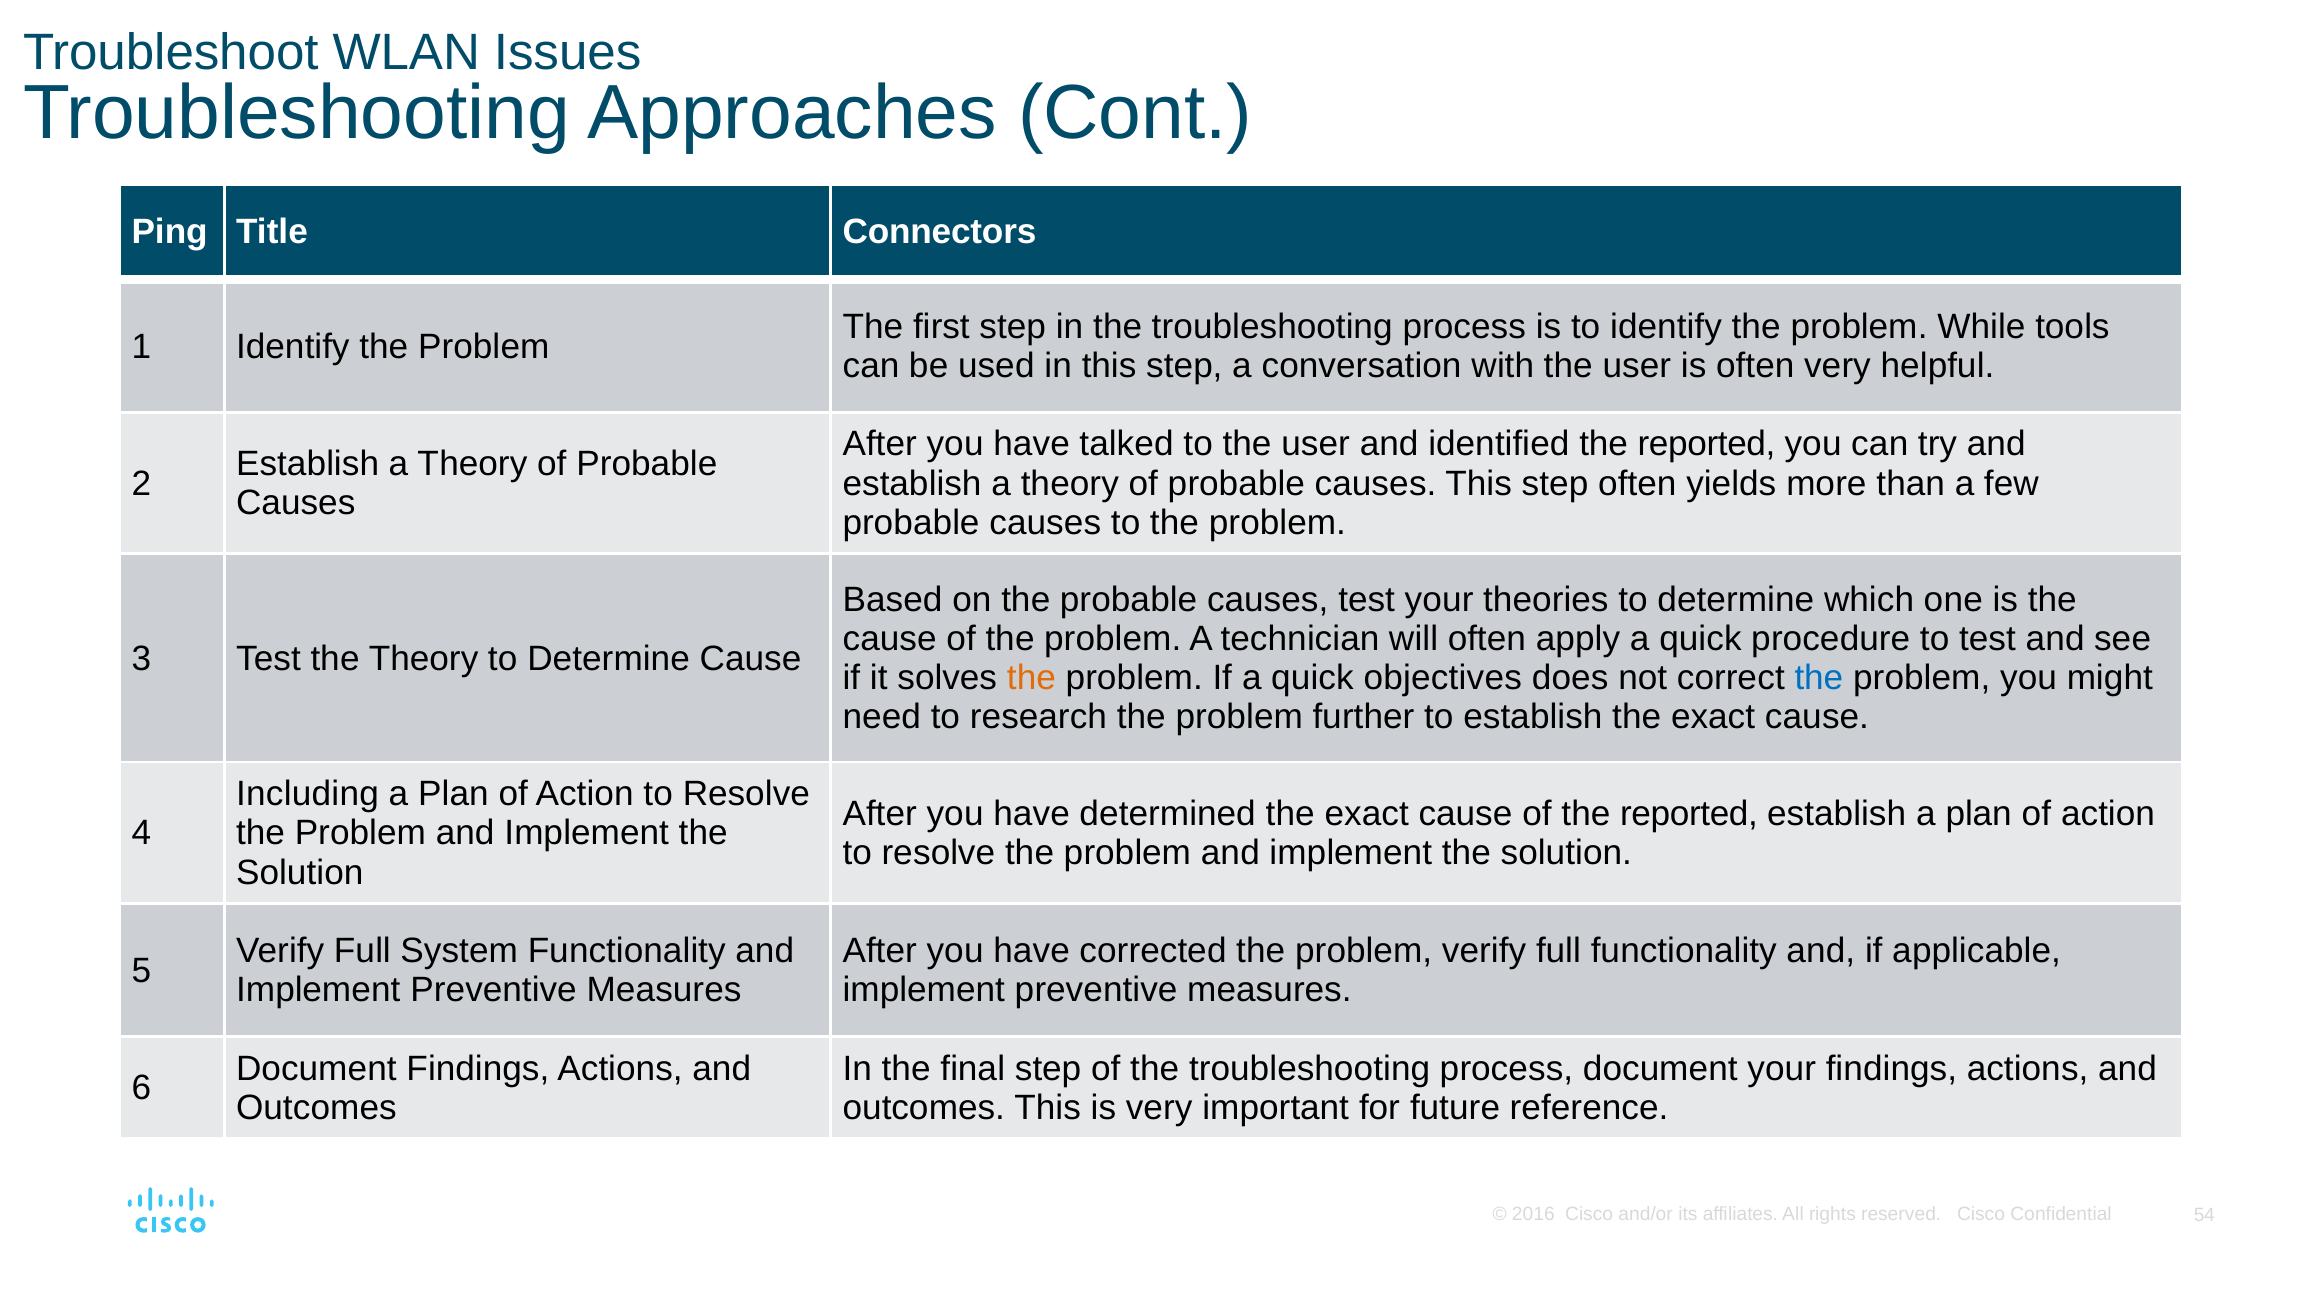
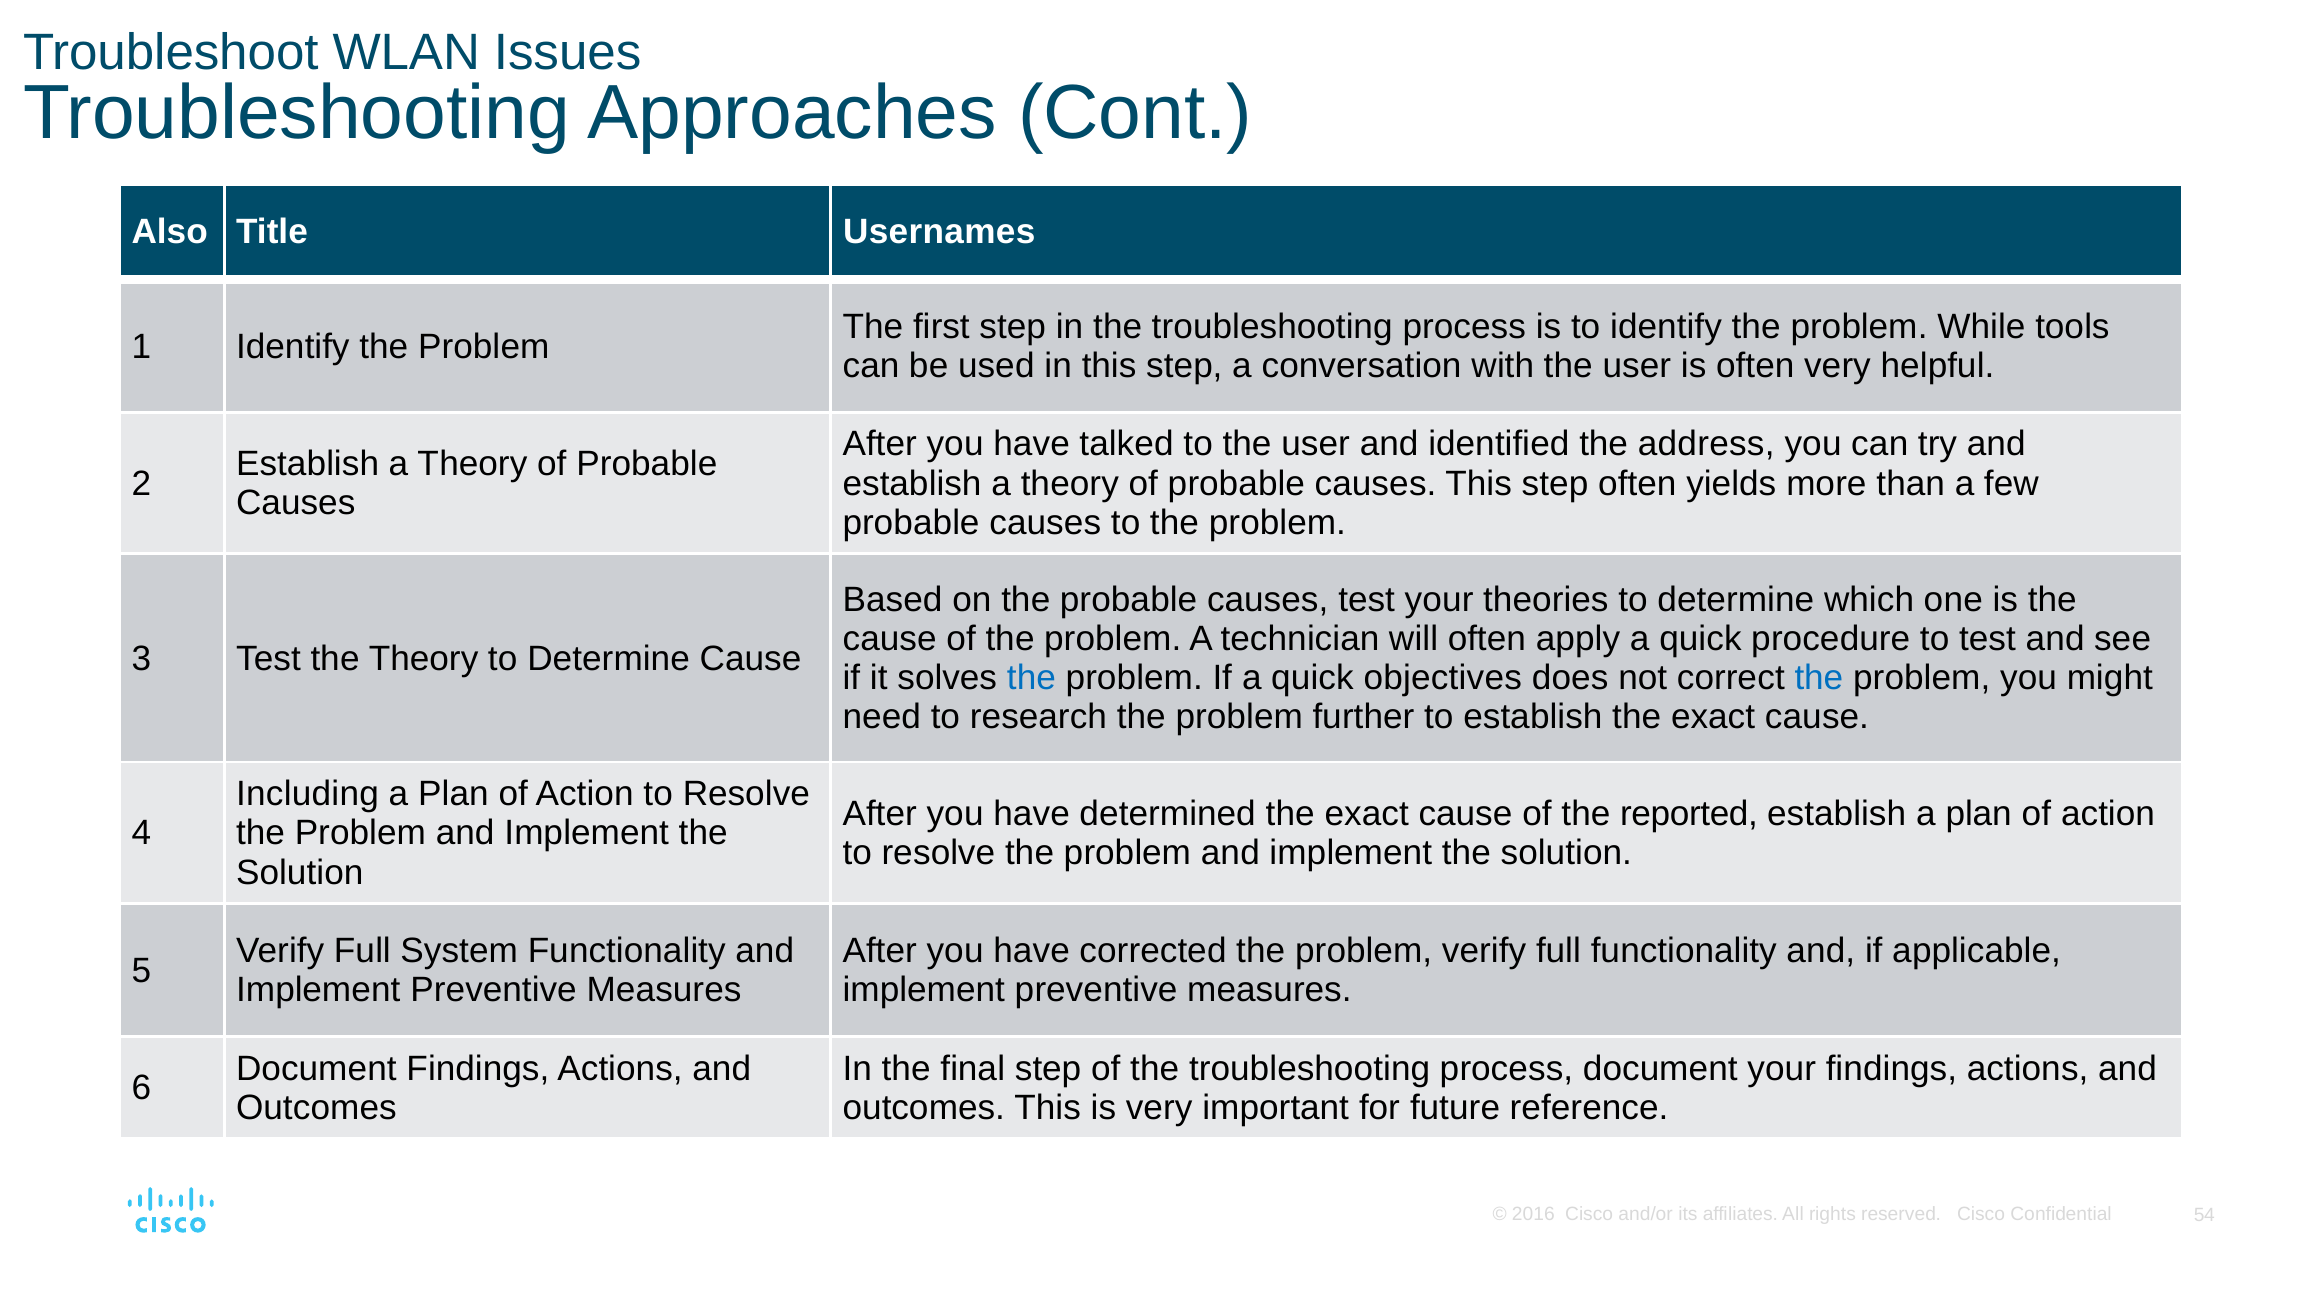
Ping: Ping -> Also
Connectors: Connectors -> Usernames
identified the reported: reported -> address
the at (1031, 678) colour: orange -> blue
